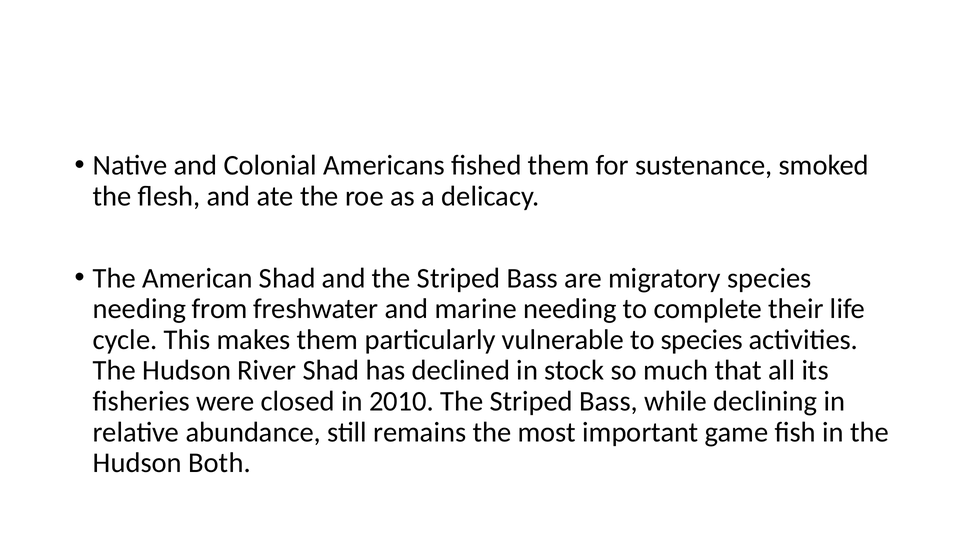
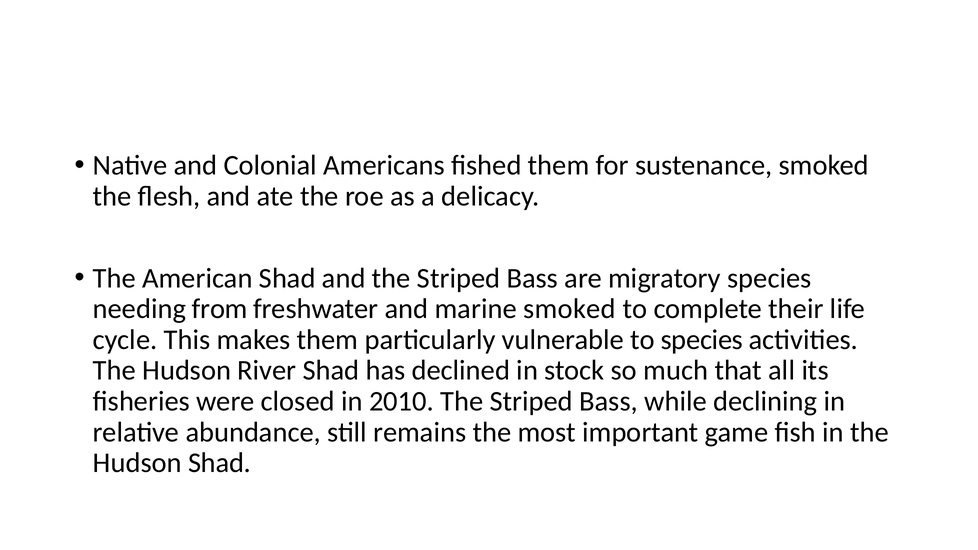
marine needing: needing -> smoked
Hudson Both: Both -> Shad
